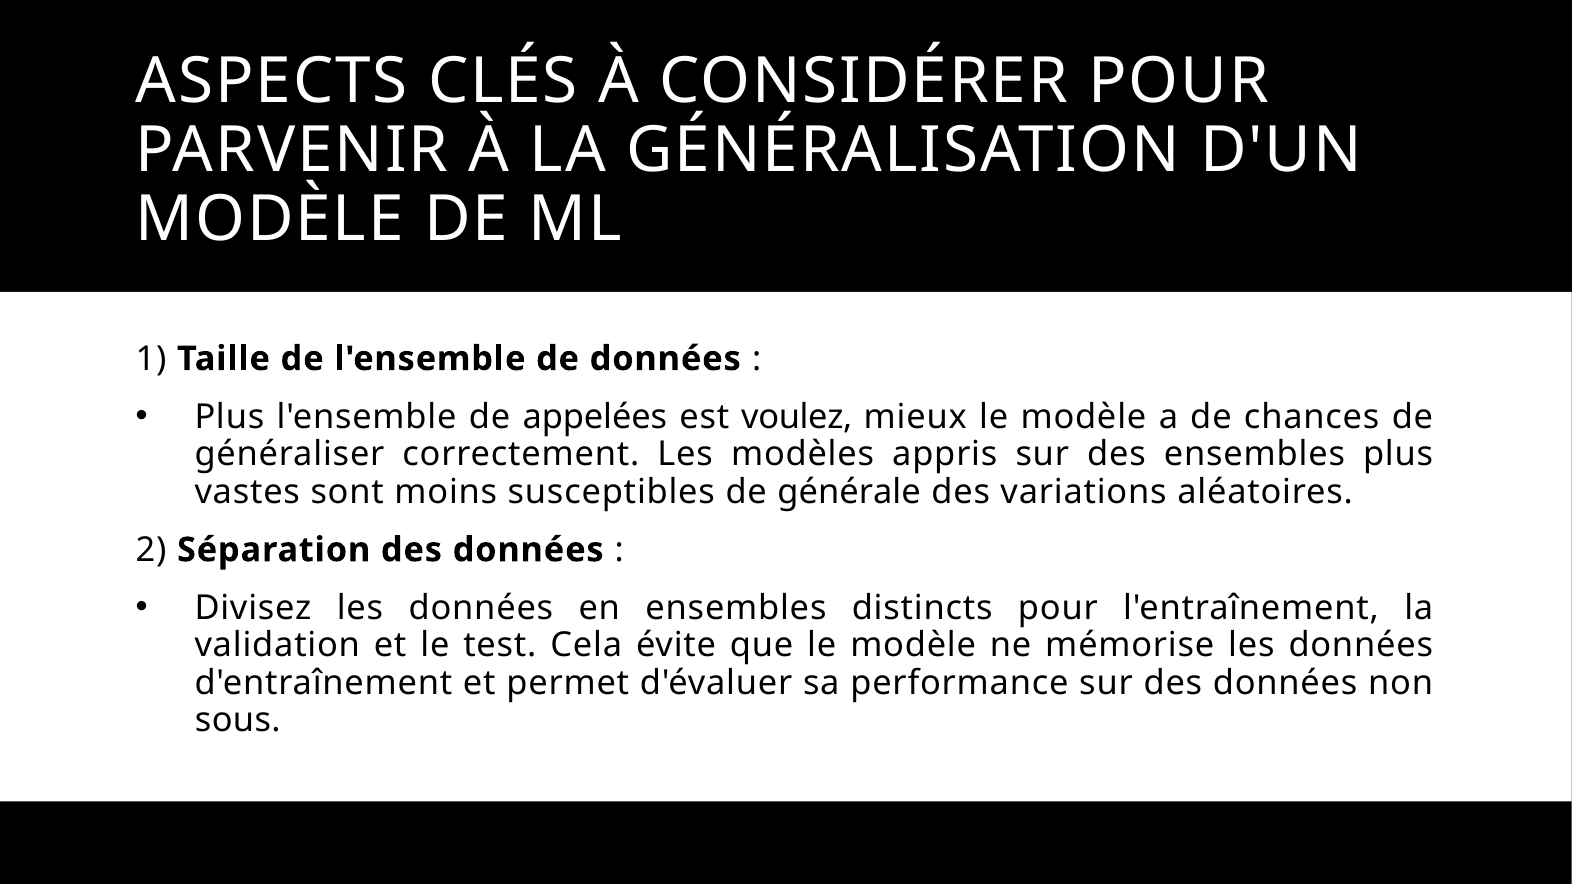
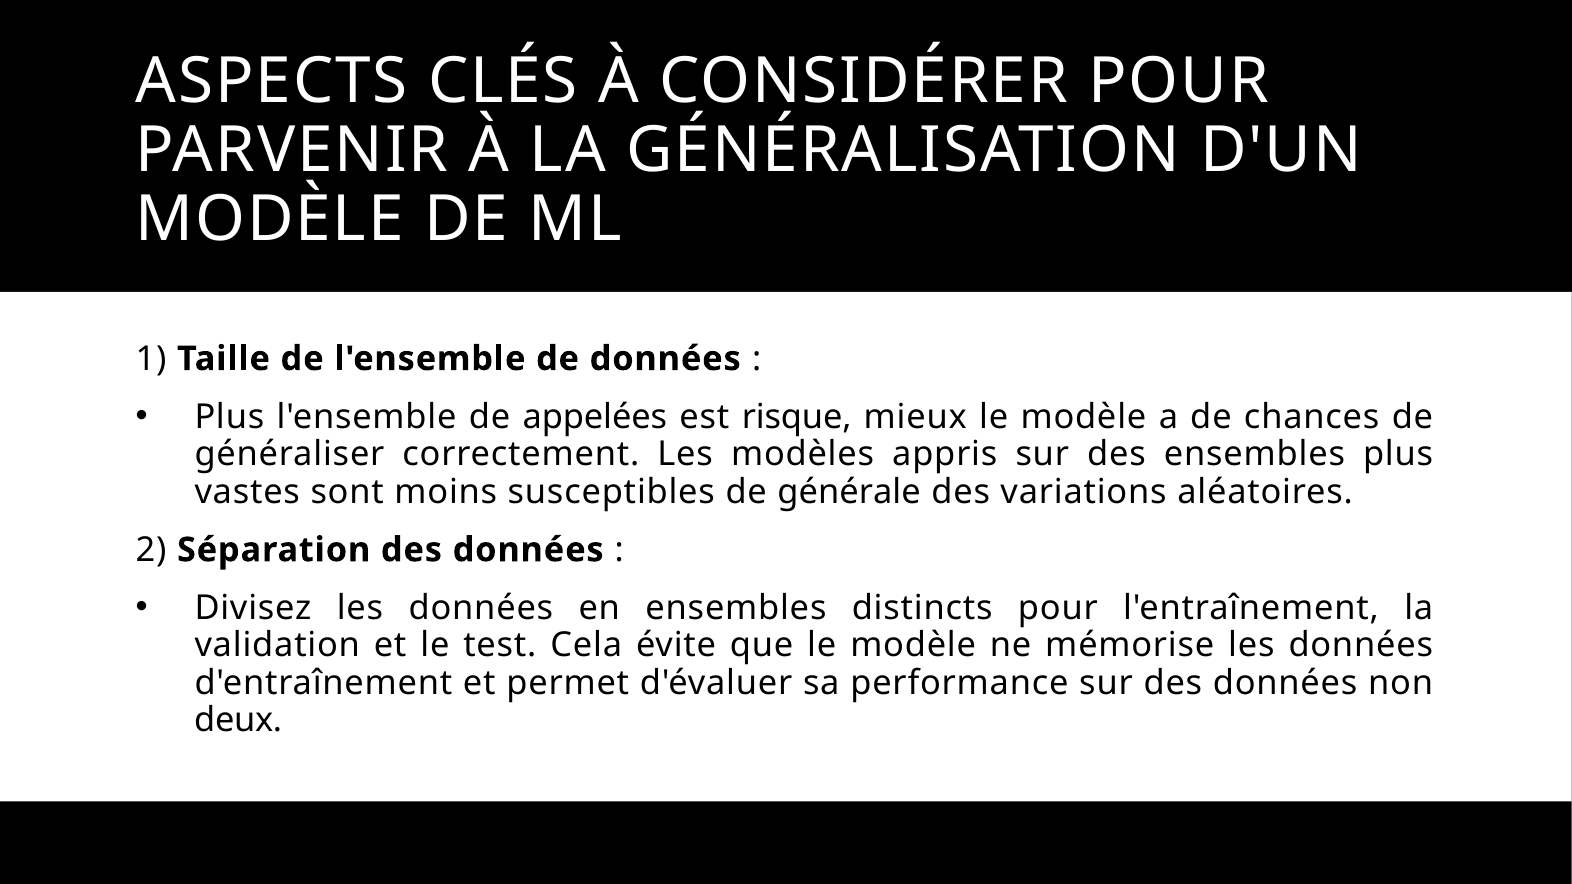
voulez: voulez -> risque
sous: sous -> deux
